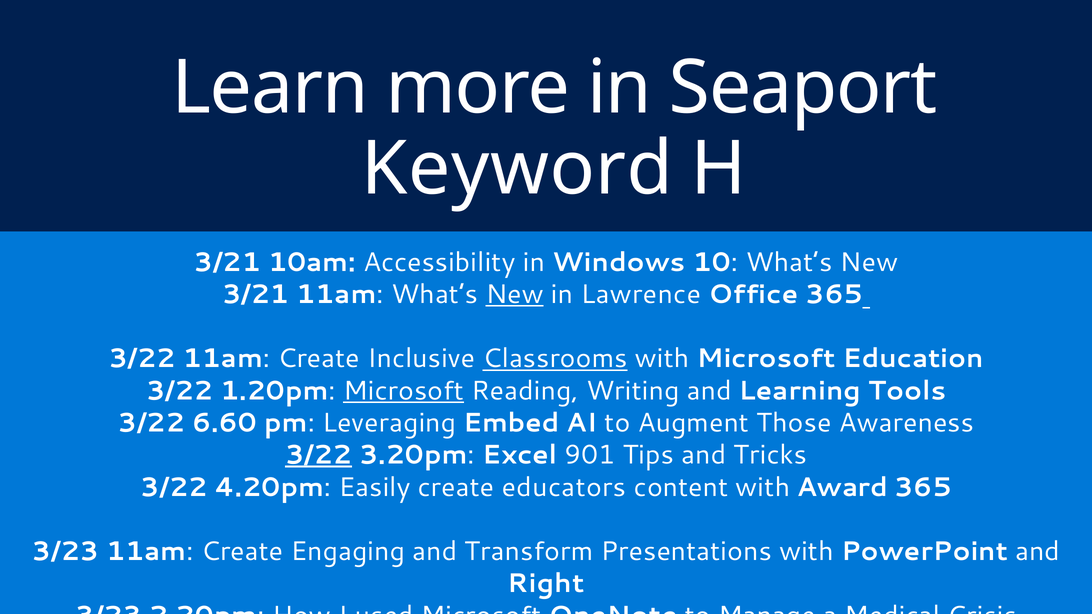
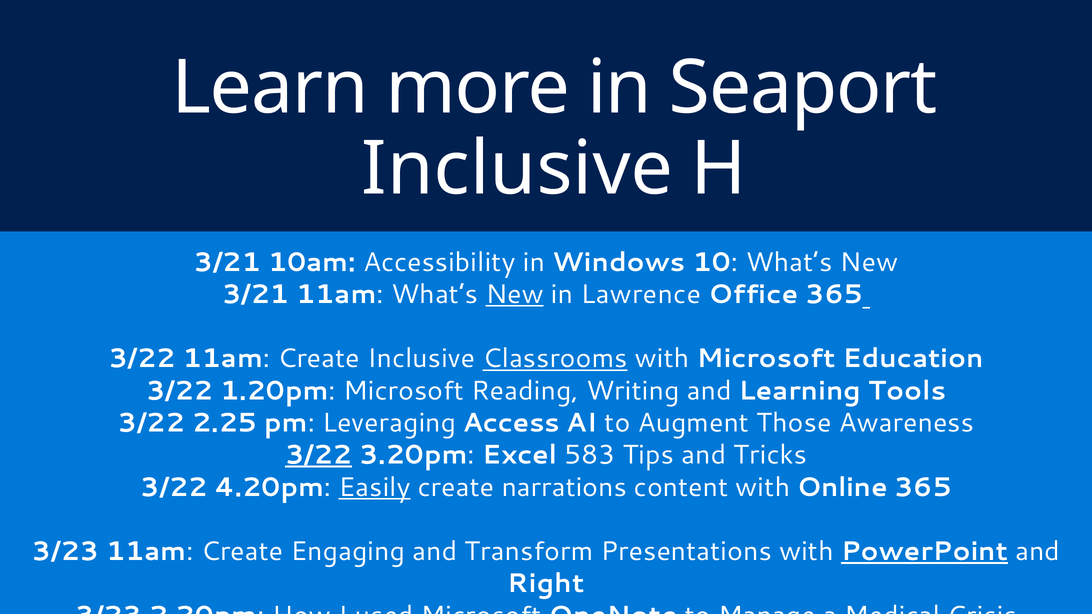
Keyword at (517, 169): Keyword -> Inclusive
Microsoft at (404, 391) underline: present -> none
6.60: 6.60 -> 2.25
Embed: Embed -> Access
901: 901 -> 583
Easily underline: none -> present
educators: educators -> narrations
Award: Award -> Online
PowerPoint underline: none -> present
